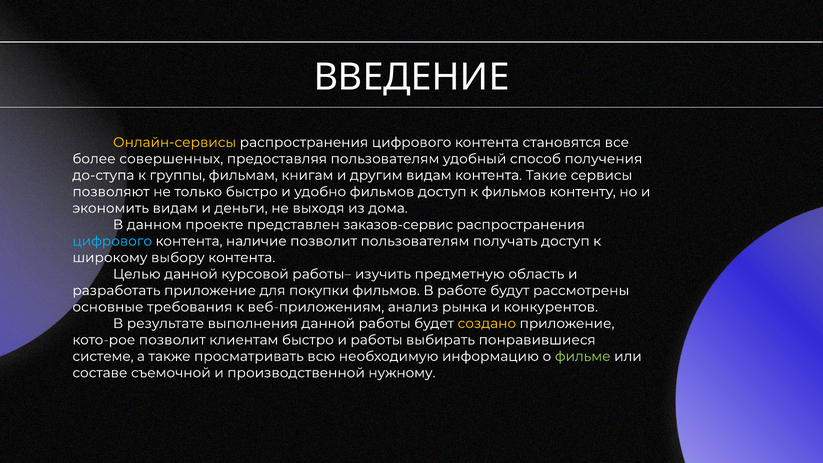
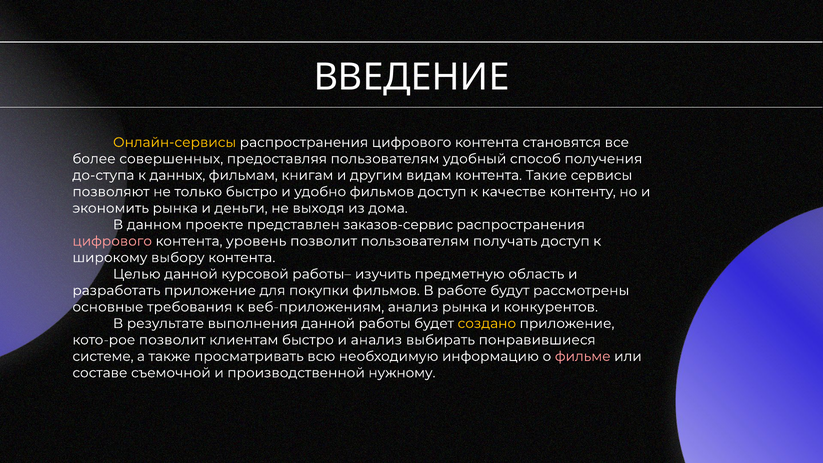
группы: группы -> данных
к фильмов: фильмов -> качестве
экономить видам: видам -> рынка
цифрового at (112, 241) colour: light blue -> pink
наличие: наличие -> уровень
и работы: работы -> анализ
фильме colour: light green -> pink
